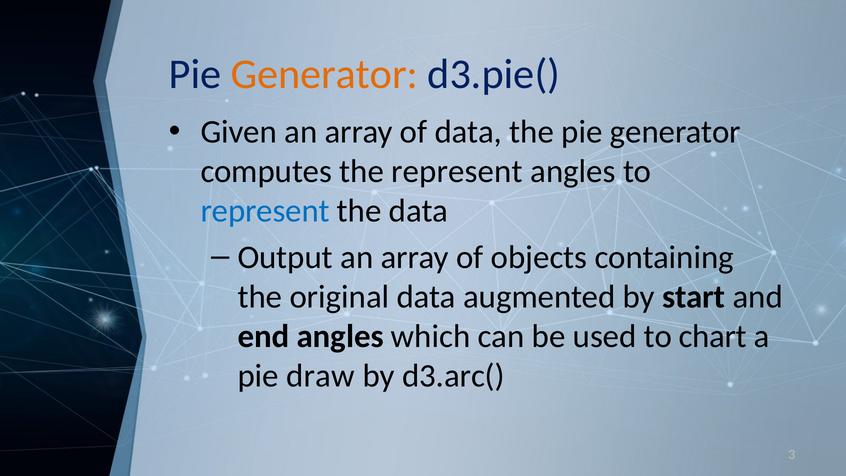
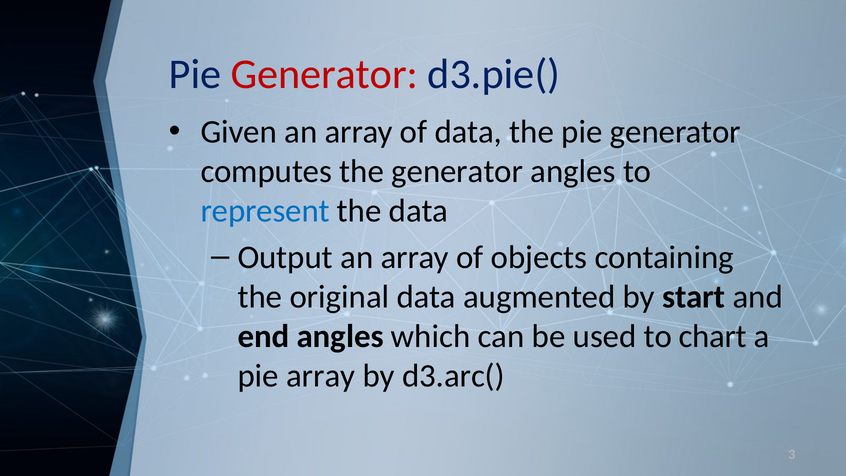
Generator at (324, 74) colour: orange -> red
the represent: represent -> generator
pie draw: draw -> array
